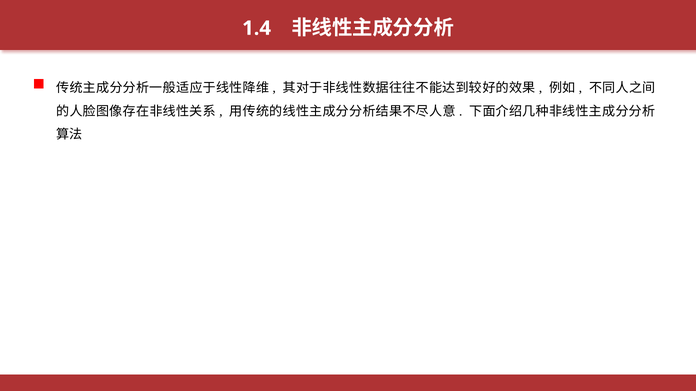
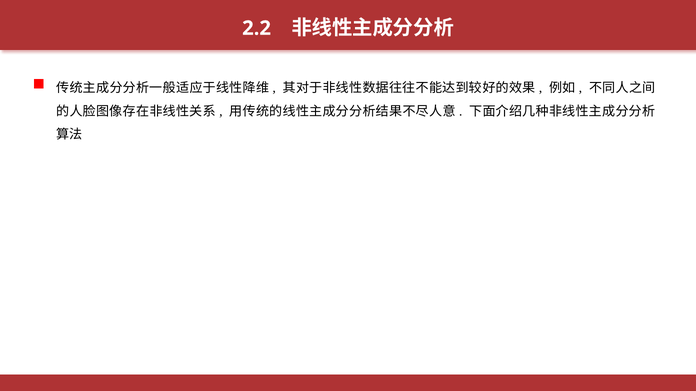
1.4: 1.4 -> 2.2
